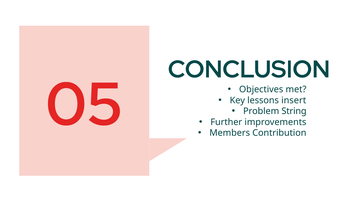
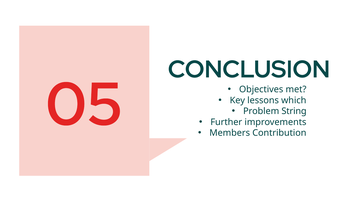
insert: insert -> which
